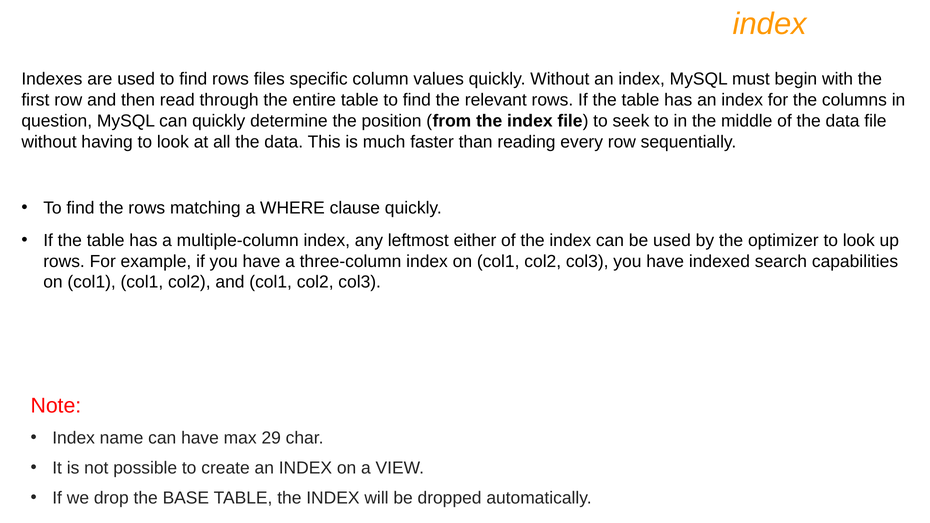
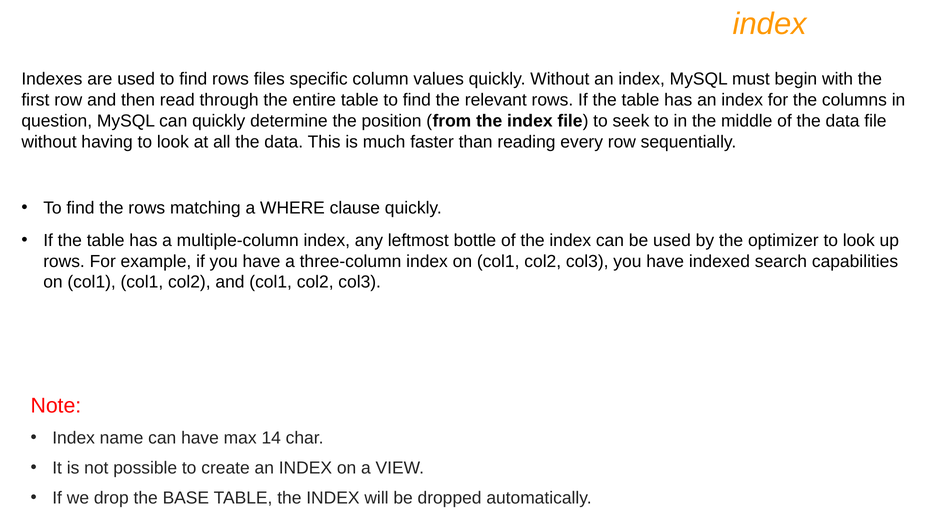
either: either -> bottle
29: 29 -> 14
